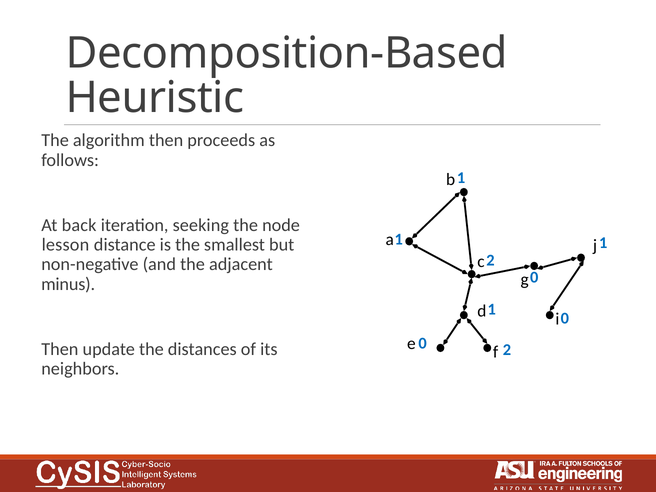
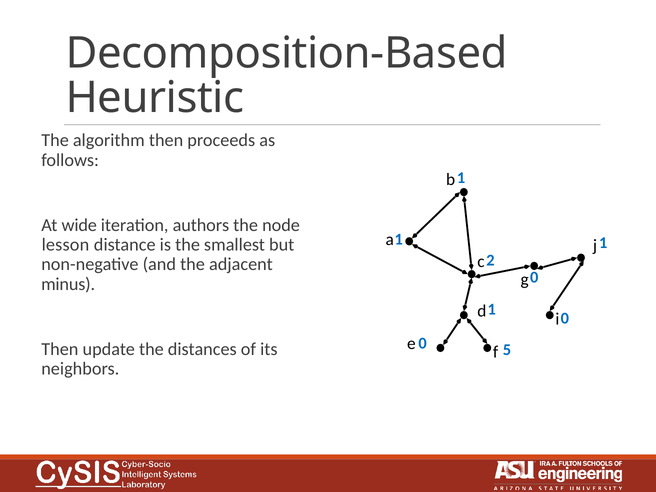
back: back -> wide
seeking: seeking -> authors
2 at (507, 350): 2 -> 5
